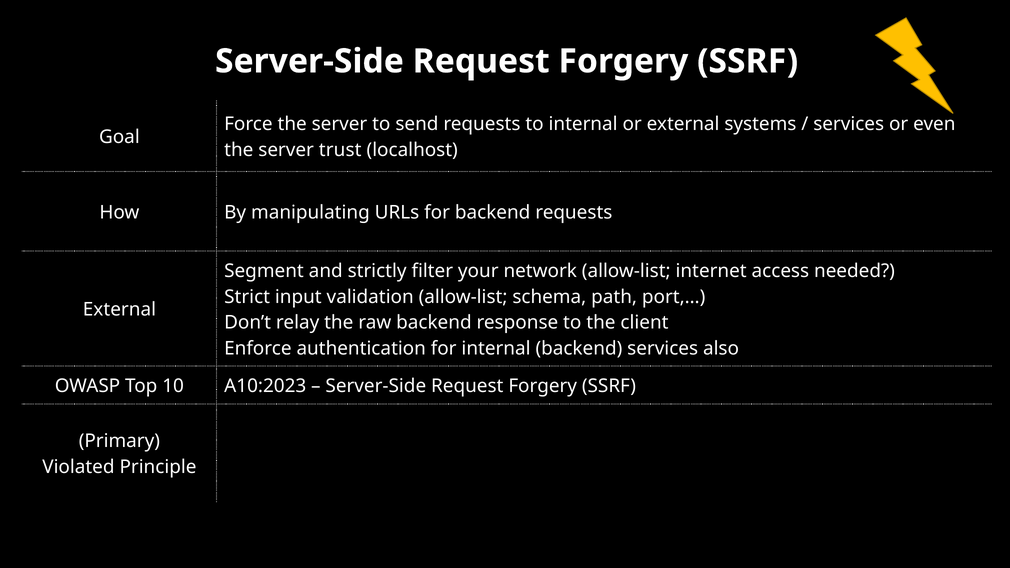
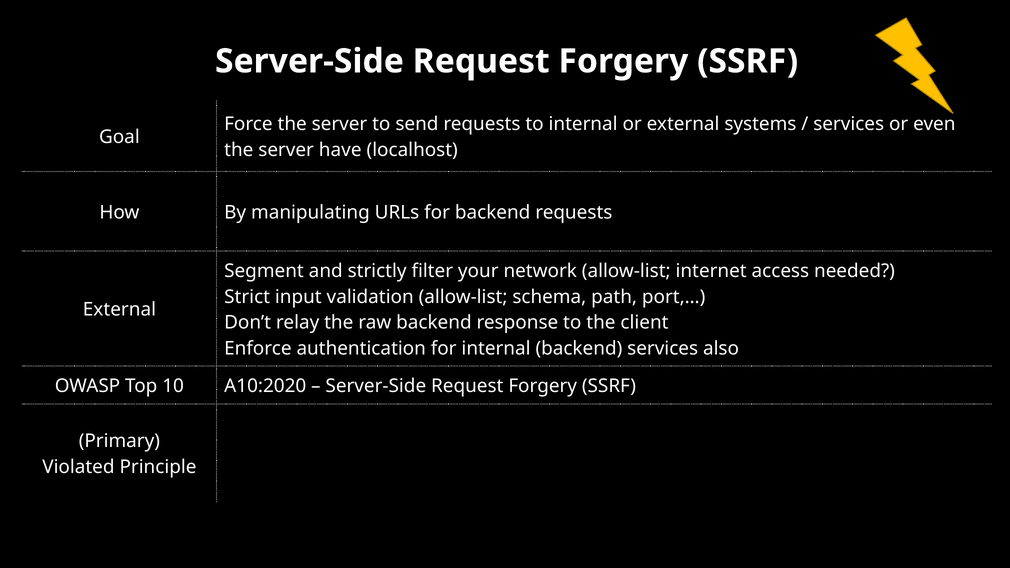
trust: trust -> have
A10:2023: A10:2023 -> A10:2020
